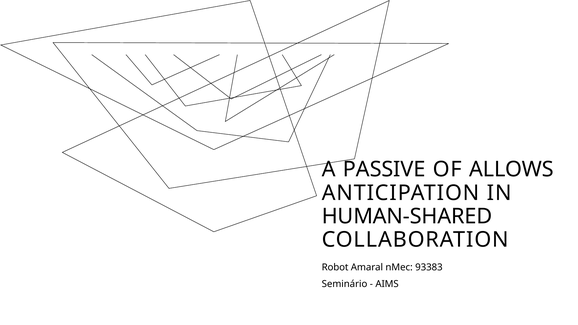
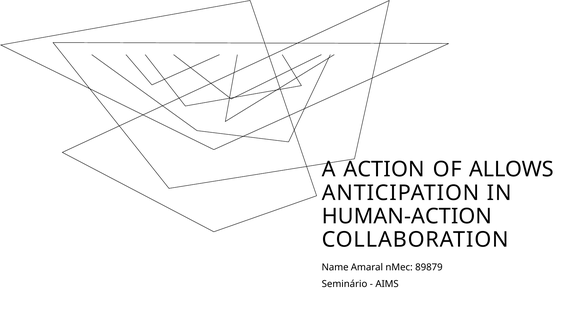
PASSIVE: PASSIVE -> ACTION
HUMAN-SHARED: HUMAN-SHARED -> HUMAN-ACTION
Robot: Robot -> Name
93383: 93383 -> 89879
